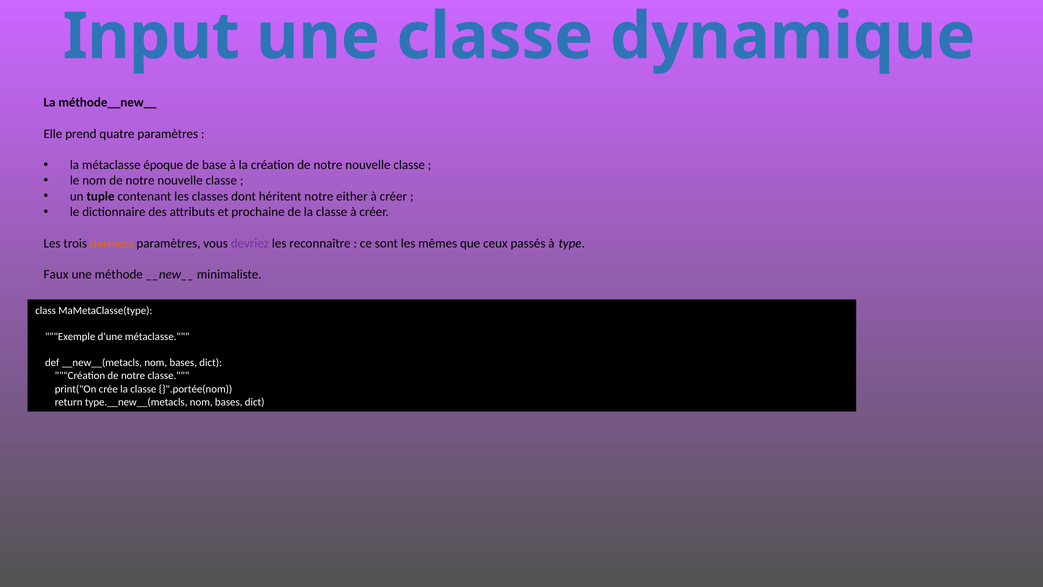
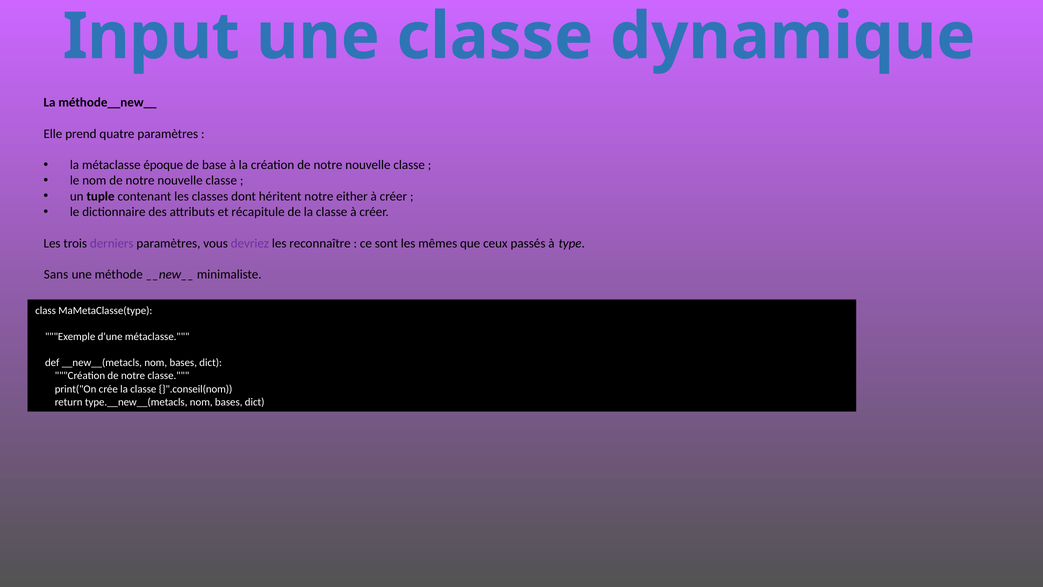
prochaine: prochaine -> récapitule
derniers colour: orange -> purple
Faux: Faux -> Sans
}".portée(nom: }".portée(nom -> }".conseil(nom
